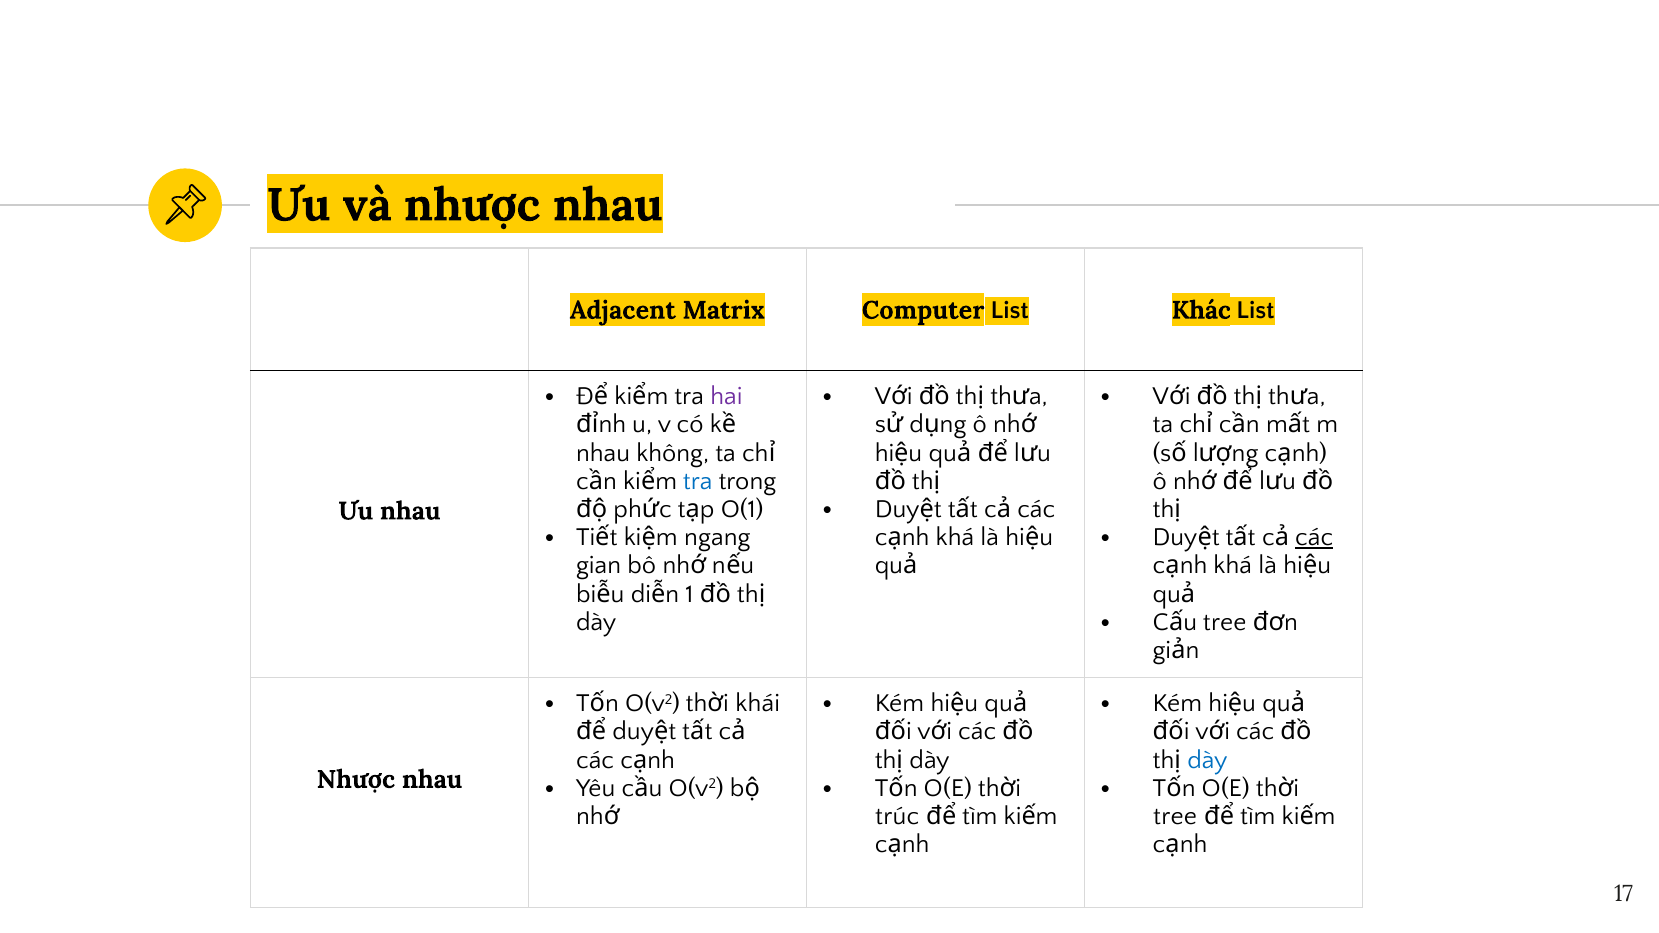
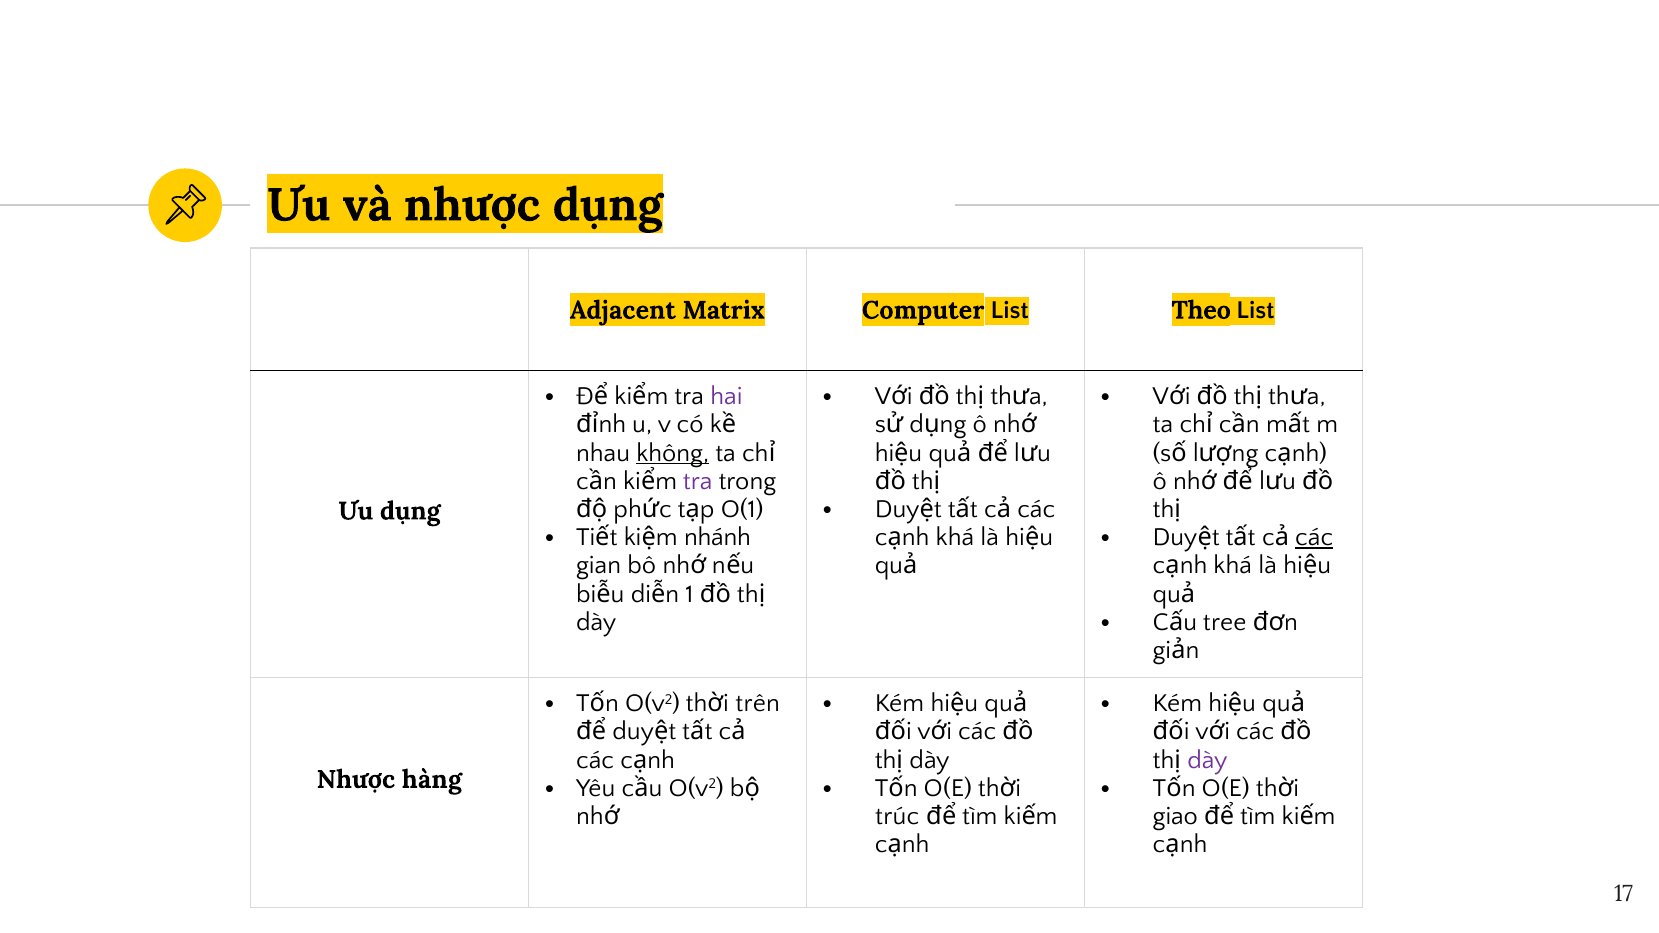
và nhược nhau: nhau -> dụng
Khác: Khác -> Theo
không underline: none -> present
tra at (698, 481) colour: blue -> purple
Ưu nhau: nhau -> dụng
ngang: ngang -> nhánh
khái: khái -> trên
dày at (1207, 760) colour: blue -> purple
nhau at (432, 780): nhau -> hàng
tree at (1175, 816): tree -> giao
